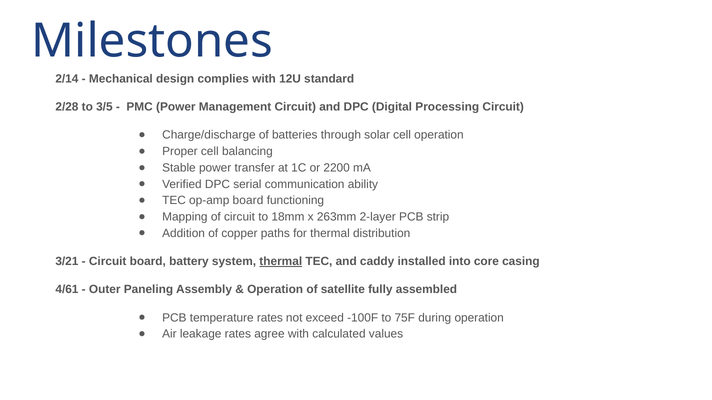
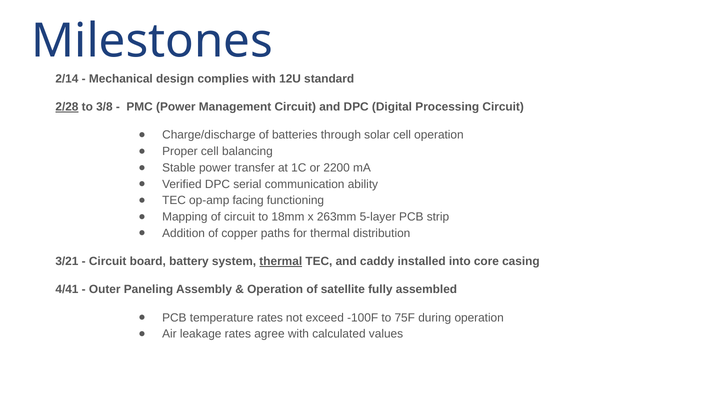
2/28 underline: none -> present
3/5: 3/5 -> 3/8
op-amp board: board -> facing
2-layer: 2-layer -> 5-layer
4/61: 4/61 -> 4/41
